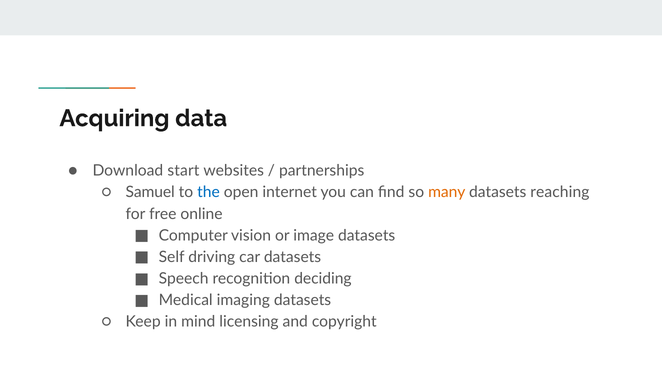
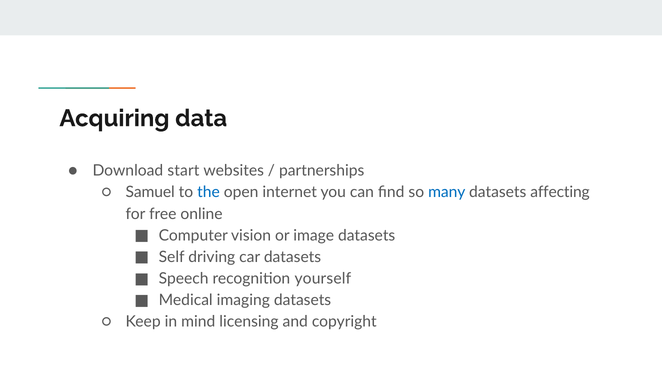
many colour: orange -> blue
reaching: reaching -> affecting
deciding: deciding -> yourself
